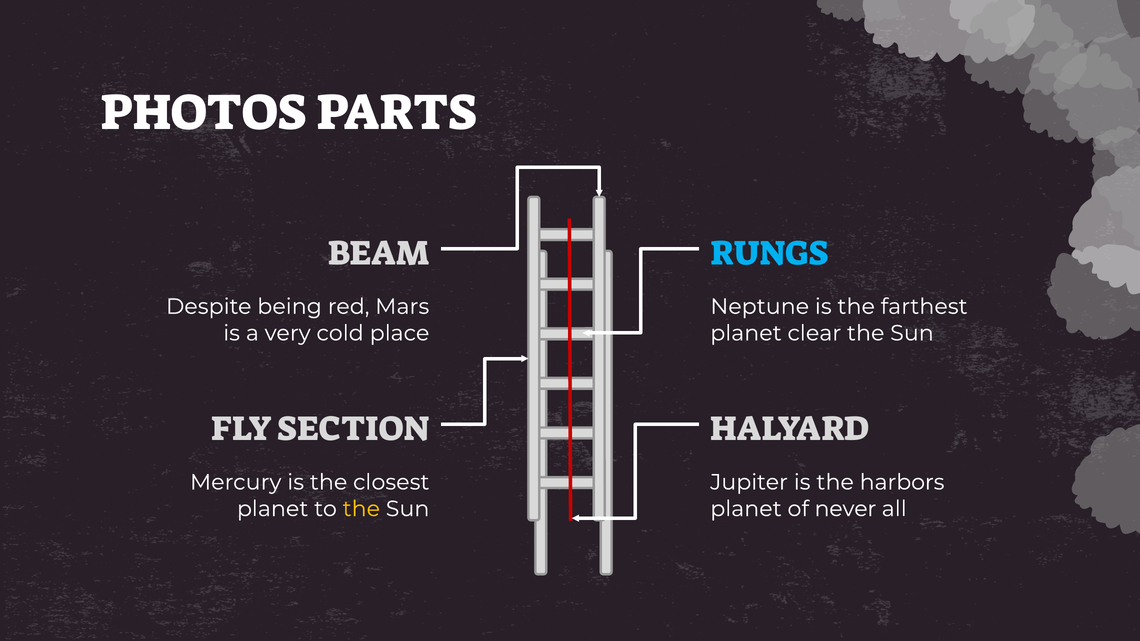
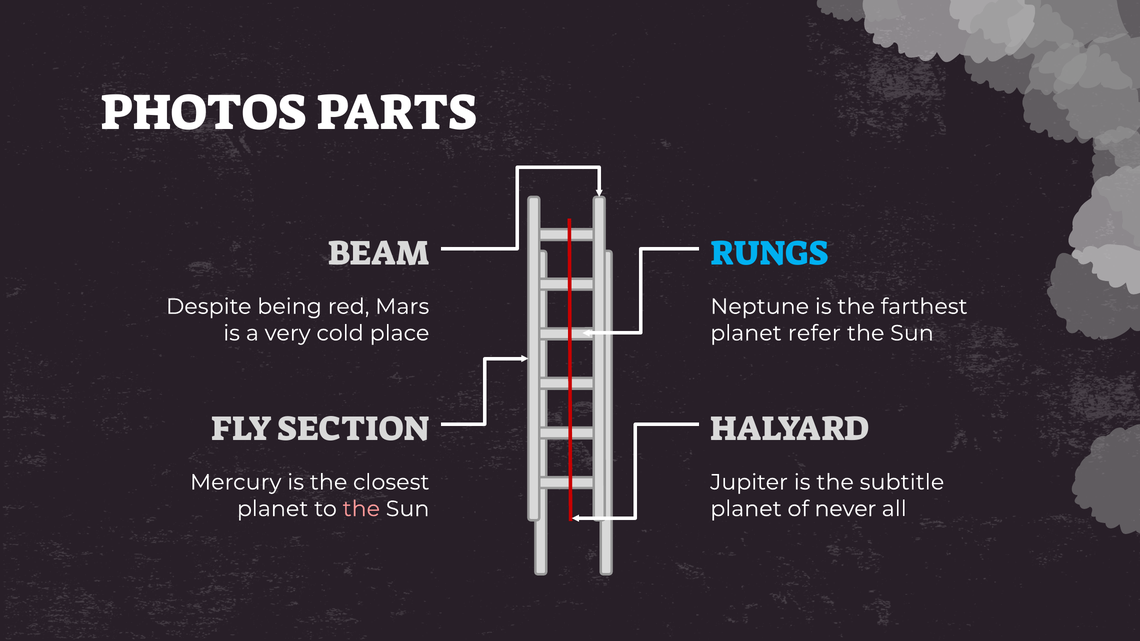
clear: clear -> refer
harbors: harbors -> subtitle
the at (361, 509) colour: yellow -> pink
